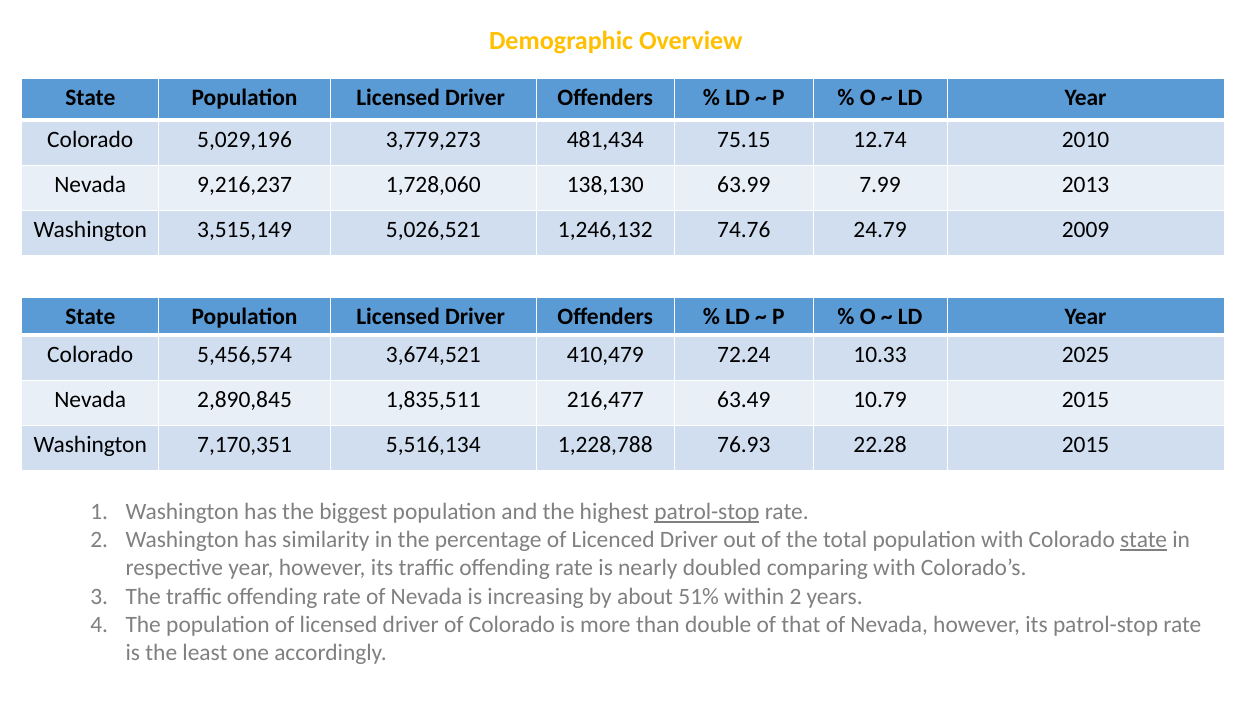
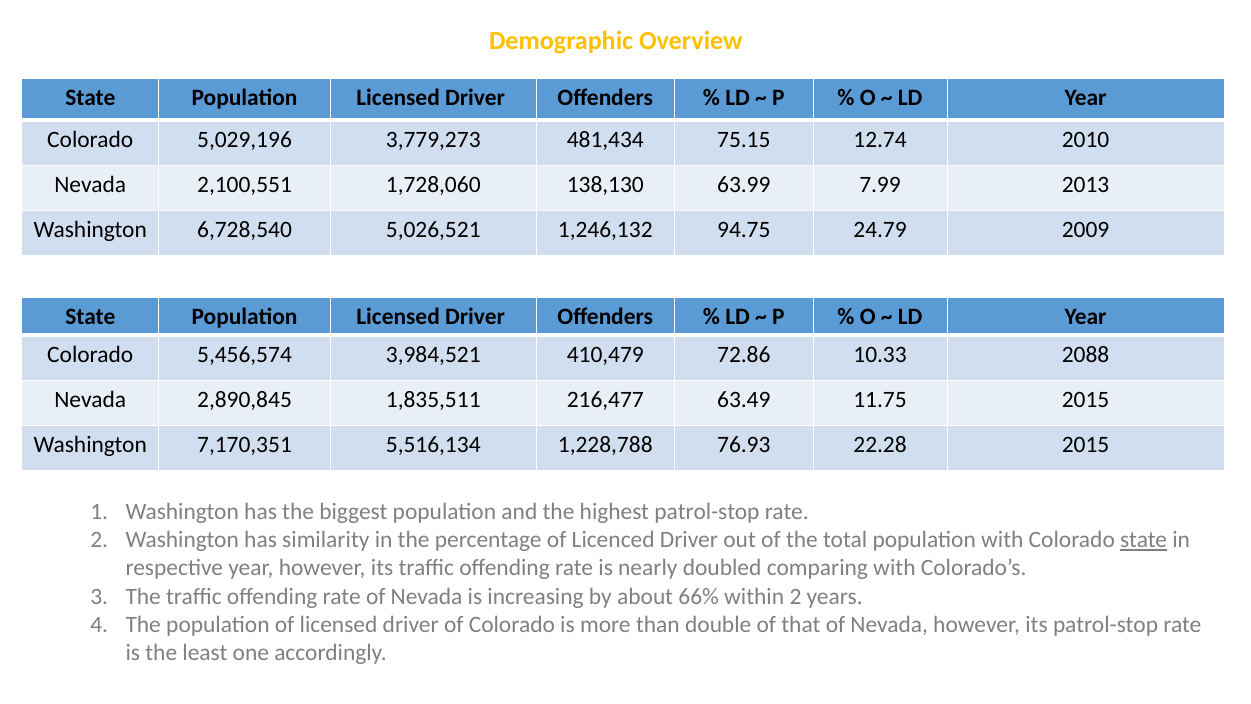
9,216,237: 9,216,237 -> 2,100,551
3,515,149: 3,515,149 -> 6,728,540
74.76: 74.76 -> 94.75
3,674,521: 3,674,521 -> 3,984,521
72.24: 72.24 -> 72.86
2025: 2025 -> 2088
10.79: 10.79 -> 11.75
patrol-stop at (707, 512) underline: present -> none
51%: 51% -> 66%
